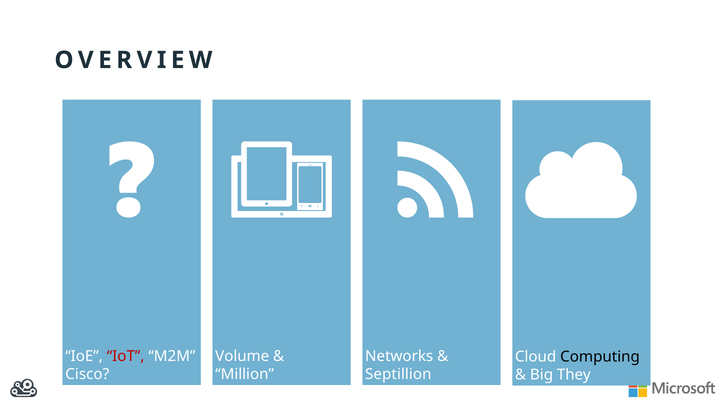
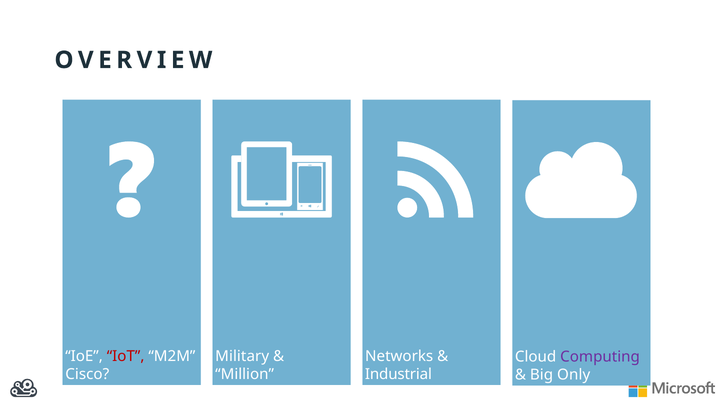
Volume: Volume -> Military
Computing colour: black -> purple
Septillion: Septillion -> Industrial
They: They -> Only
